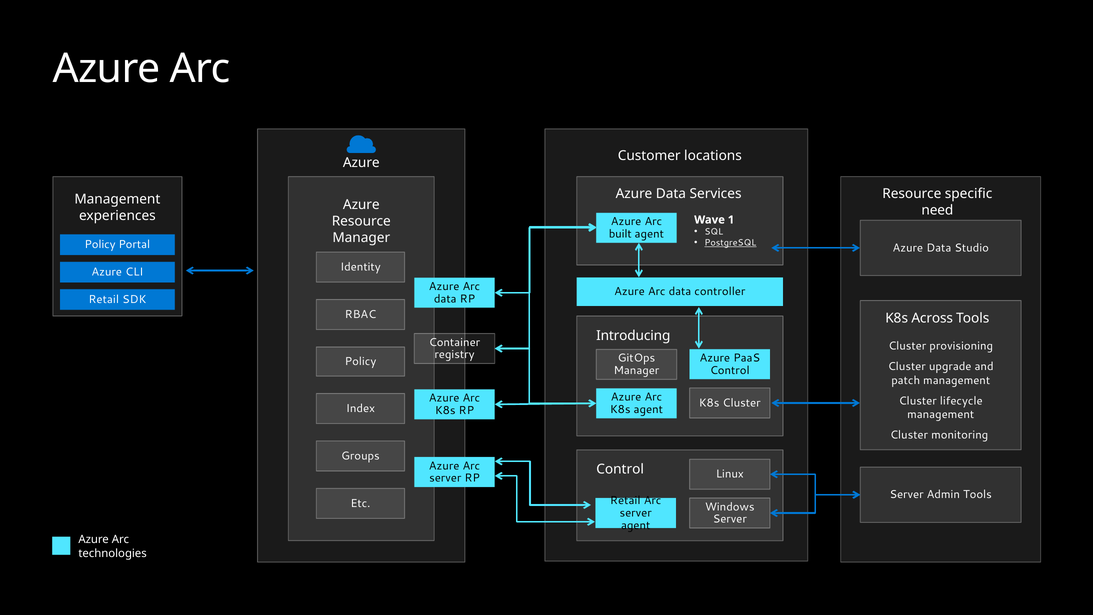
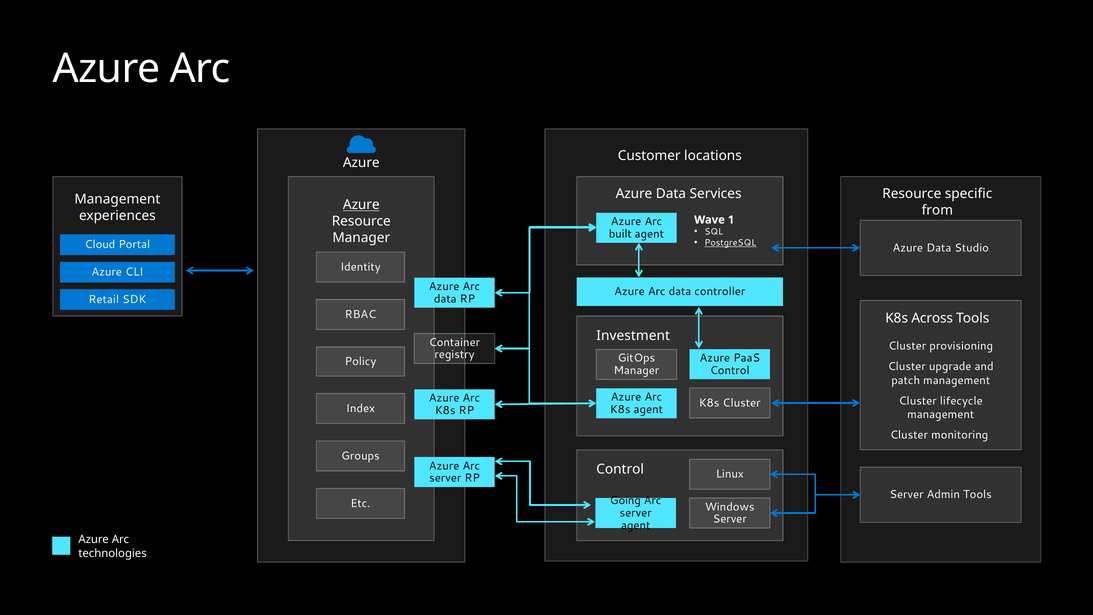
Azure at (361, 205) underline: none -> present
need: need -> from
Policy at (100, 245): Policy -> Cloud
Introducing: Introducing -> Investment
Retail at (625, 500): Retail -> Going
